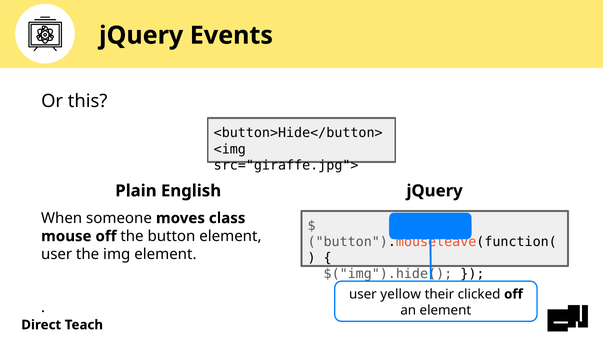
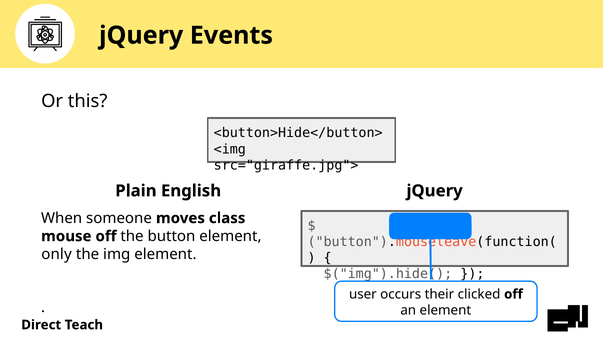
user at (57, 254): user -> only
yellow: yellow -> occurs
